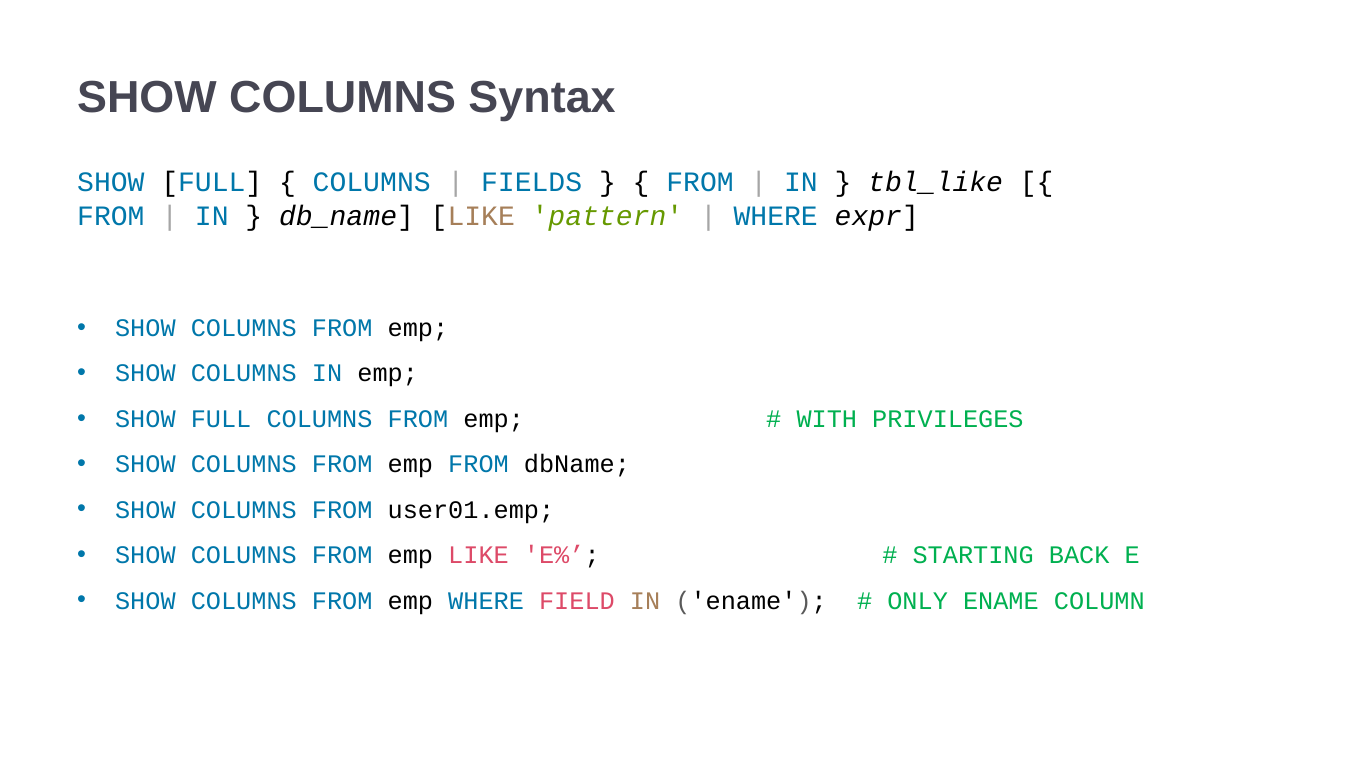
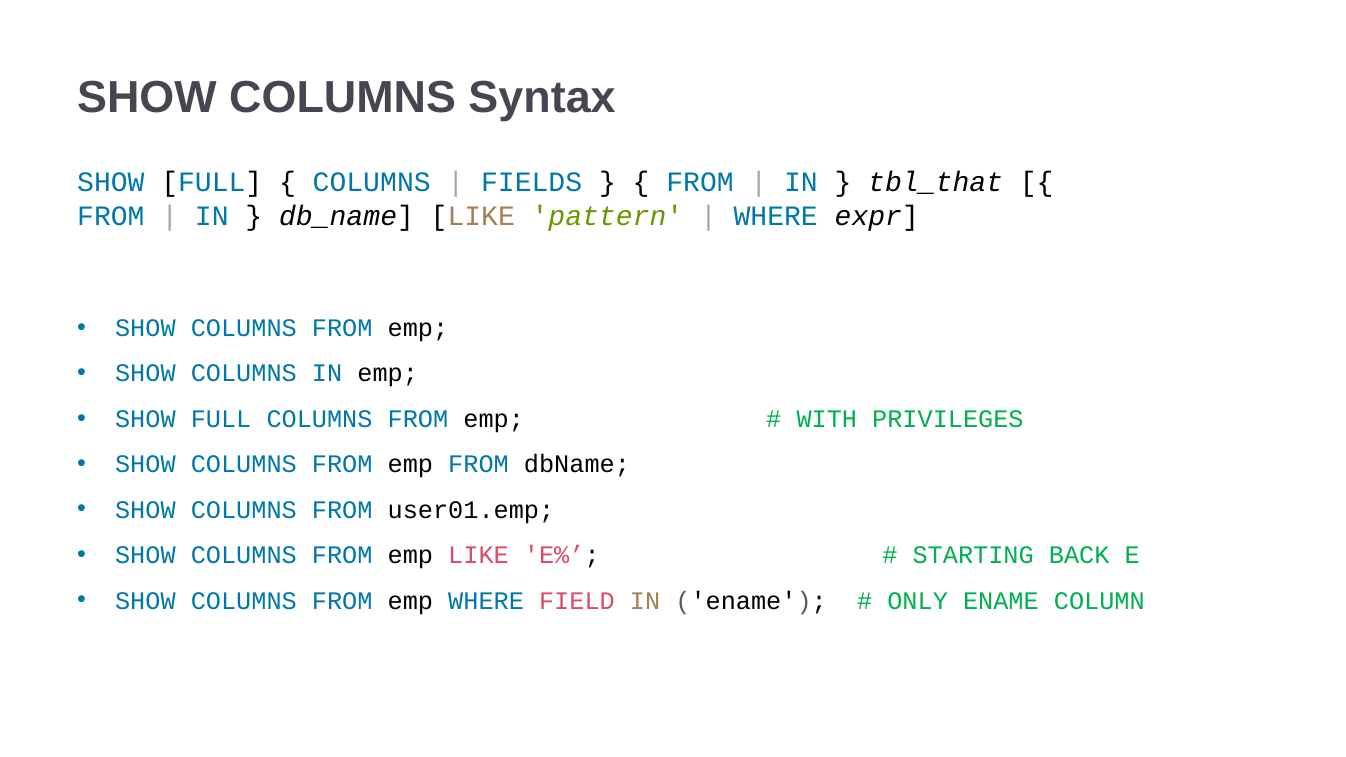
tbl_like: tbl_like -> tbl_that
